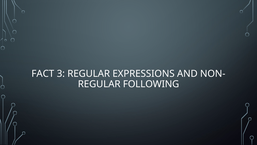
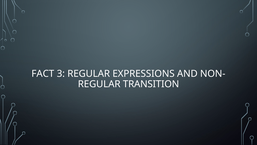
FOLLOWING: FOLLOWING -> TRANSITION
